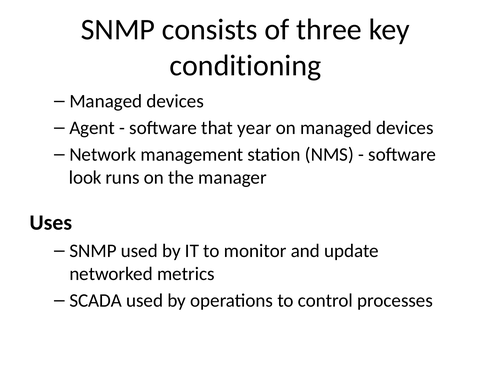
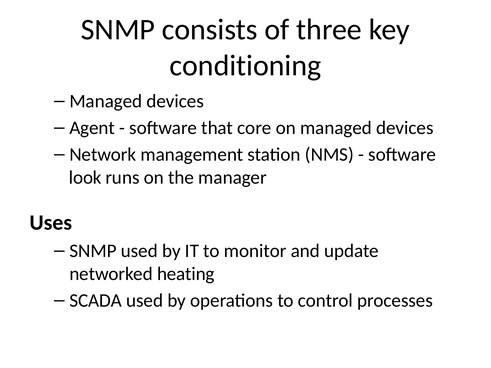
year: year -> core
metrics: metrics -> heating
